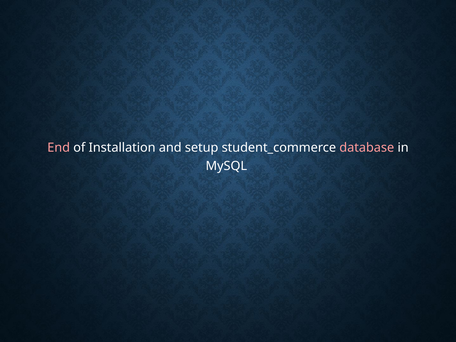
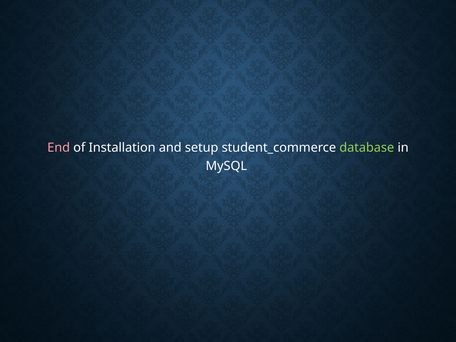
database colour: pink -> light green
